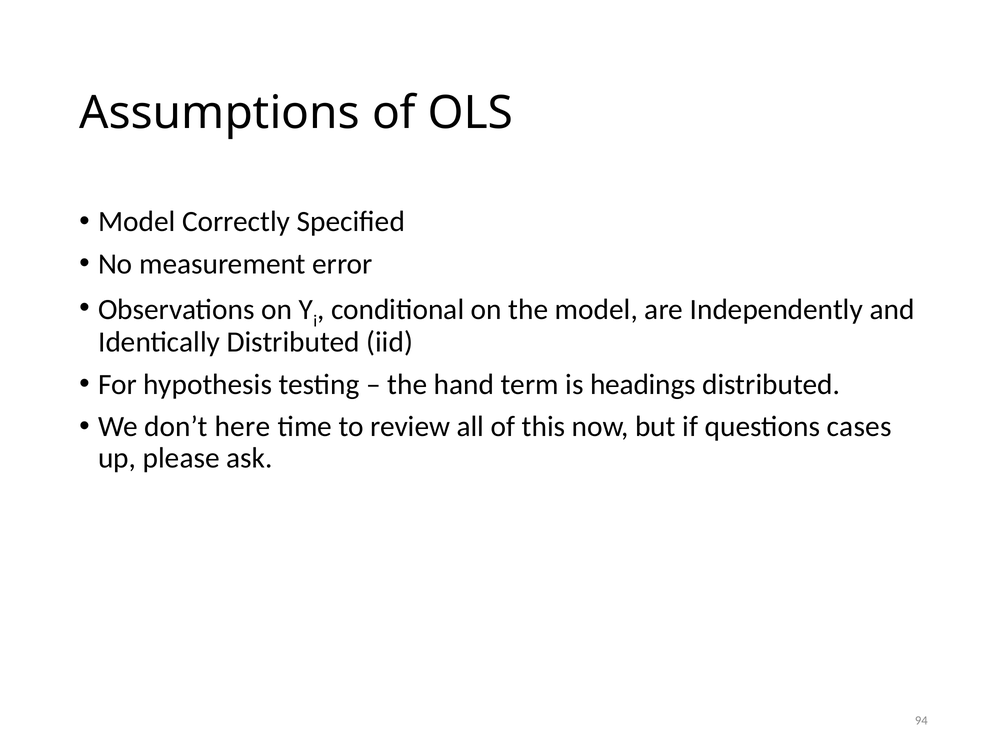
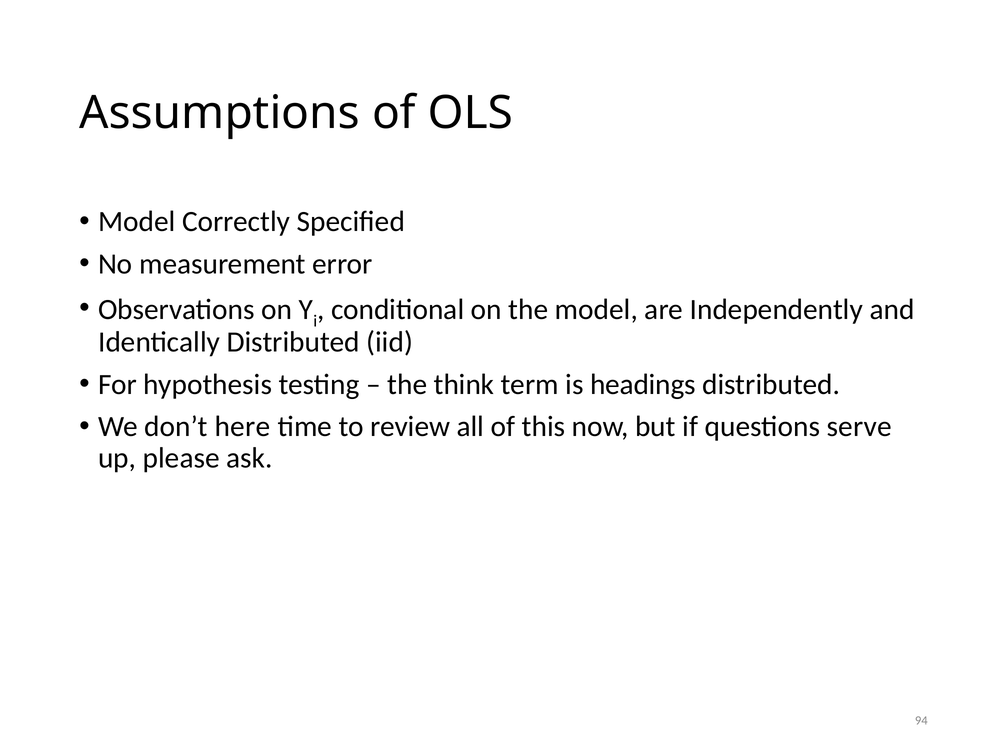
hand: hand -> think
cases: cases -> serve
